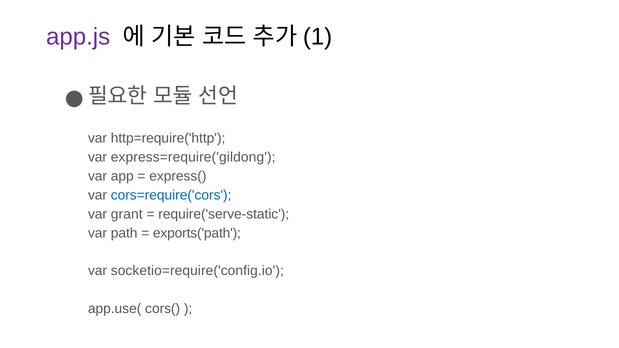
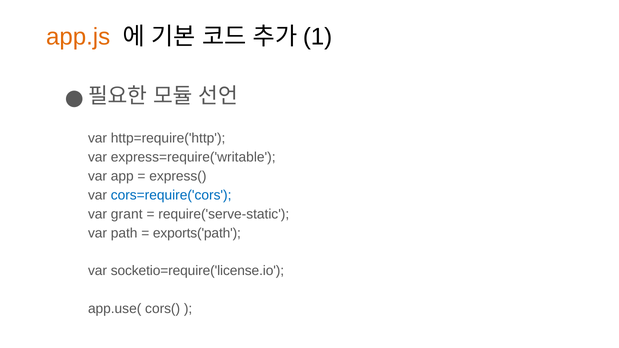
app.js colour: purple -> orange
express=require('gildong: express=require('gildong -> express=require('writable
socketio=require('config.io: socketio=require('config.io -> socketio=require('license.io
